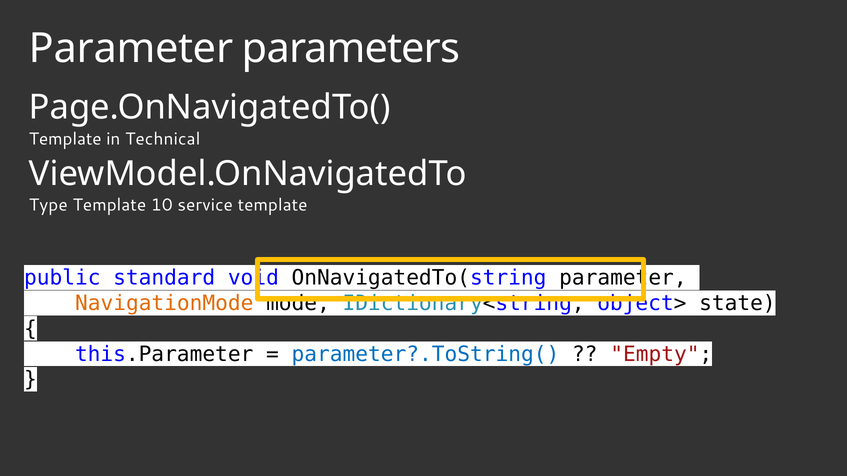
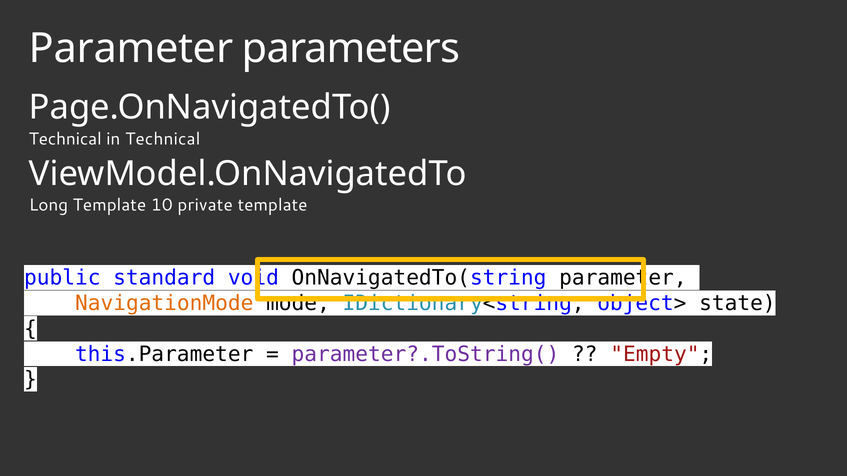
Template at (65, 139): Template -> Technical
Type: Type -> Long
service: service -> private
parameter?.ToString( colour: blue -> purple
